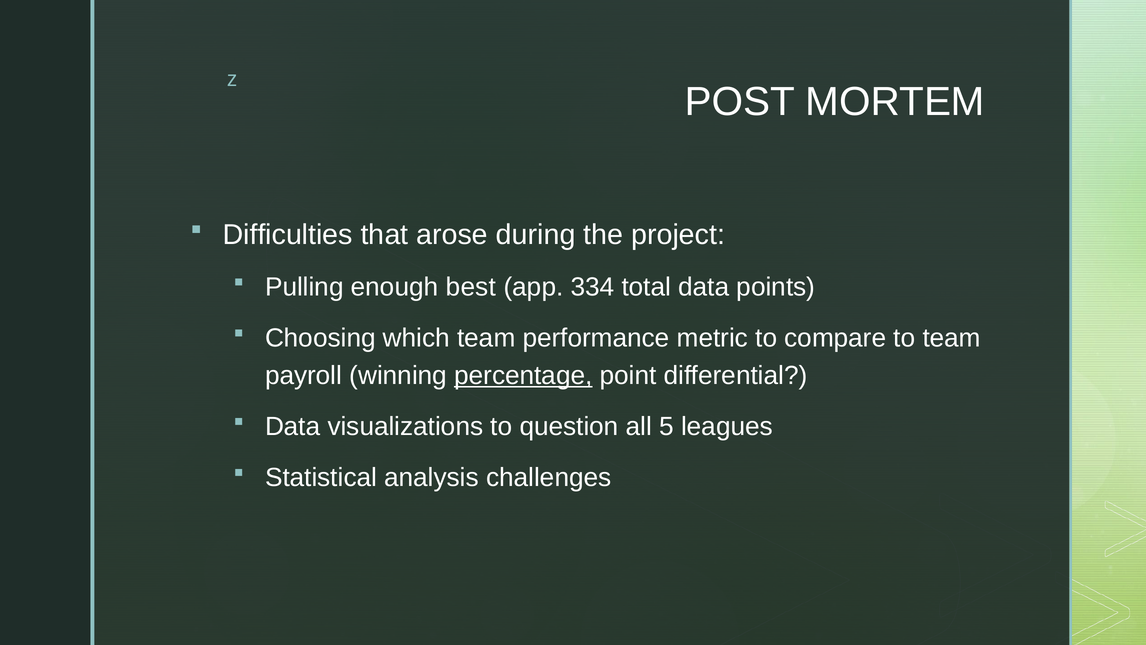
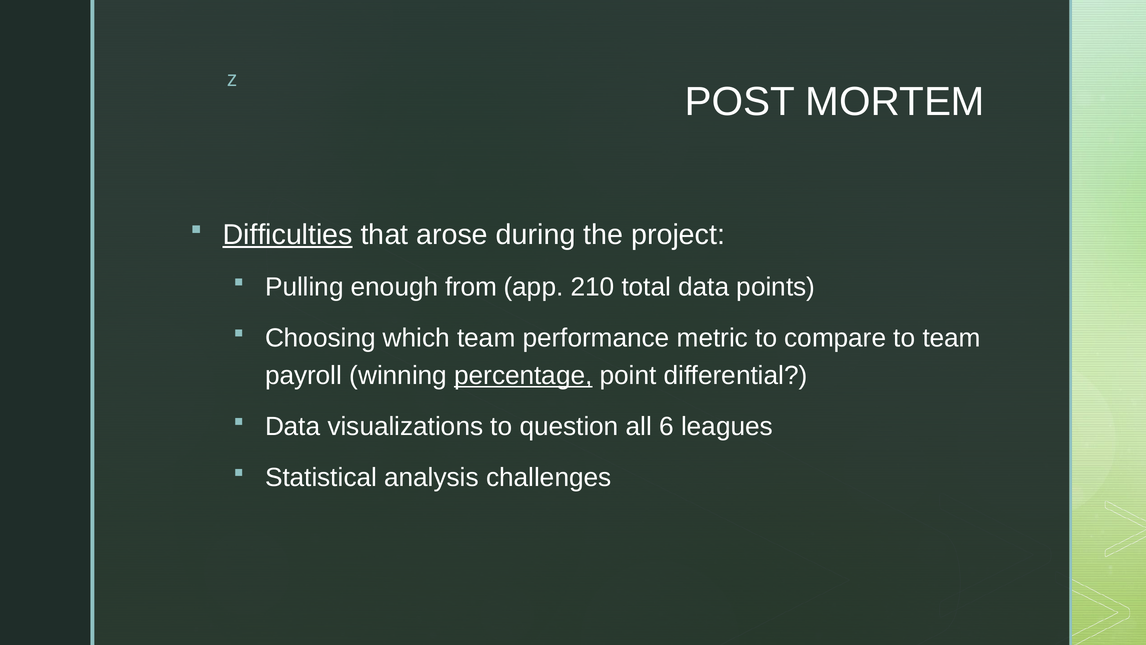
Difficulties underline: none -> present
best: best -> from
334: 334 -> 210
5: 5 -> 6
